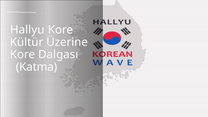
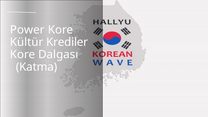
Hallyu: Hallyu -> Power
Üzerine: Üzerine -> Krediler
